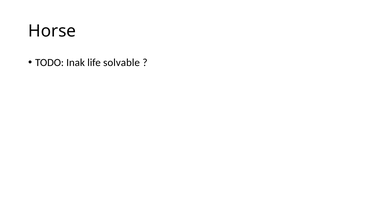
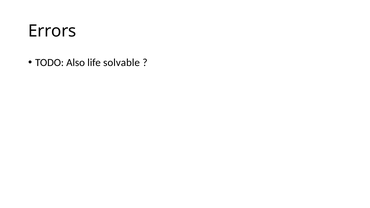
Horse: Horse -> Errors
Inak: Inak -> Also
